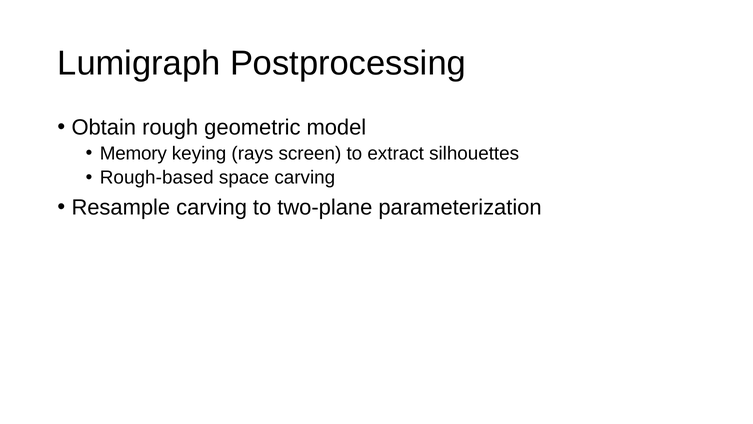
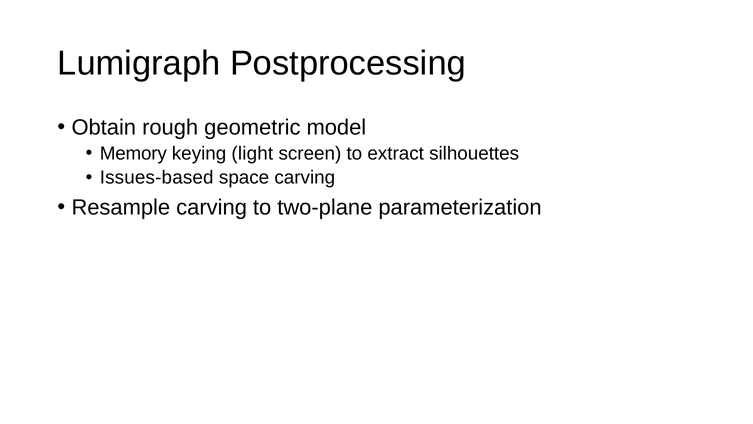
rays: rays -> light
Rough-based: Rough-based -> Issues-based
